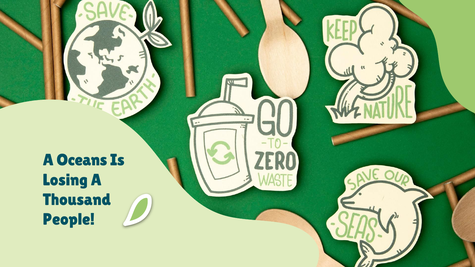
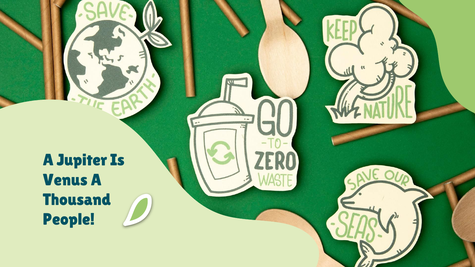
Oceans: Oceans -> Jupiter
Losing: Losing -> Venus
